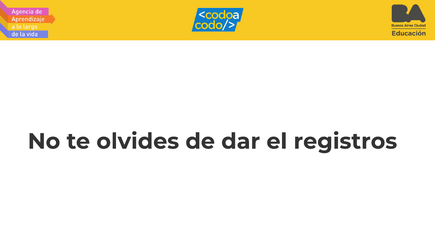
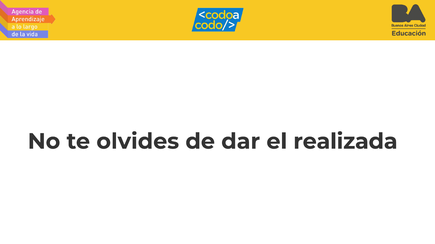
registros: registros -> realizada
